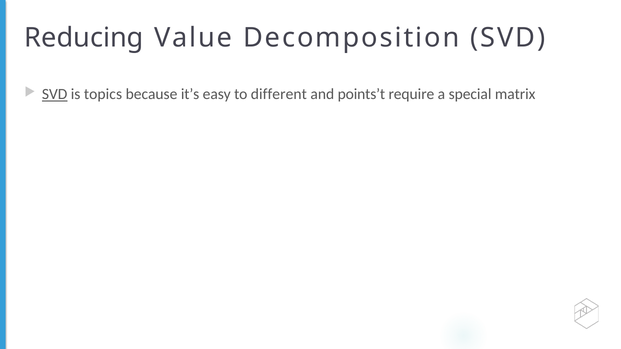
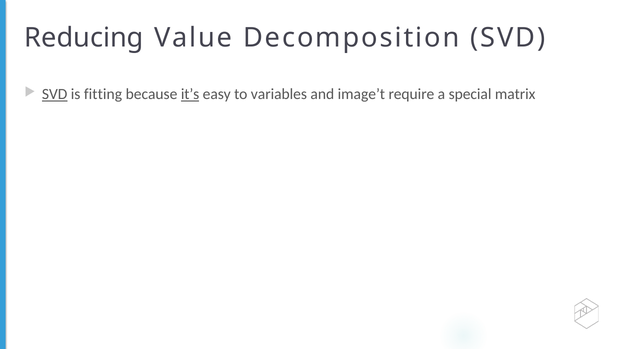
topics: topics -> fitting
it’s underline: none -> present
different: different -> variables
points’t: points’t -> image’t
